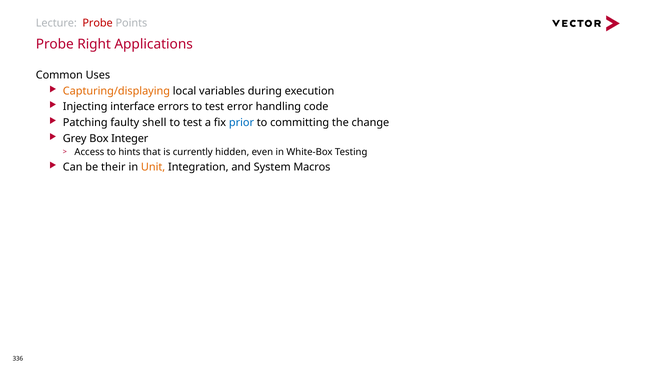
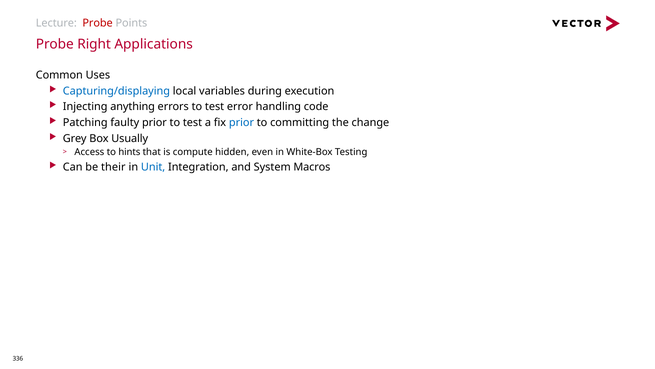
Capturing/displaying colour: orange -> blue
interface: interface -> anything
faulty shell: shell -> prior
Integer: Integer -> Usually
currently: currently -> compute
Unit colour: orange -> blue
